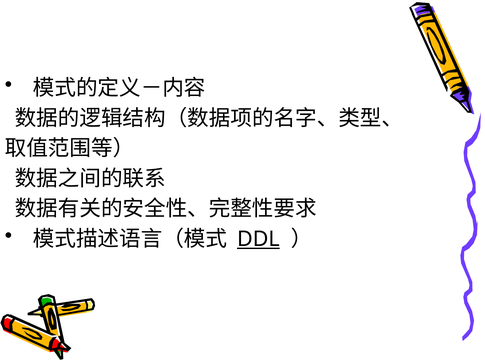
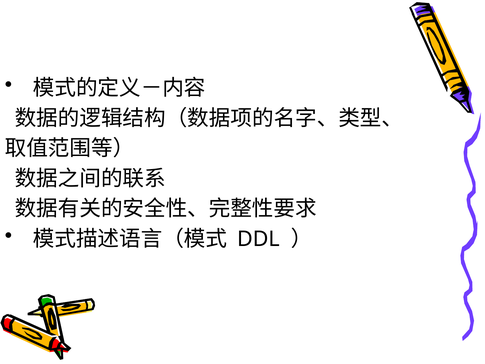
DDL underline: present -> none
